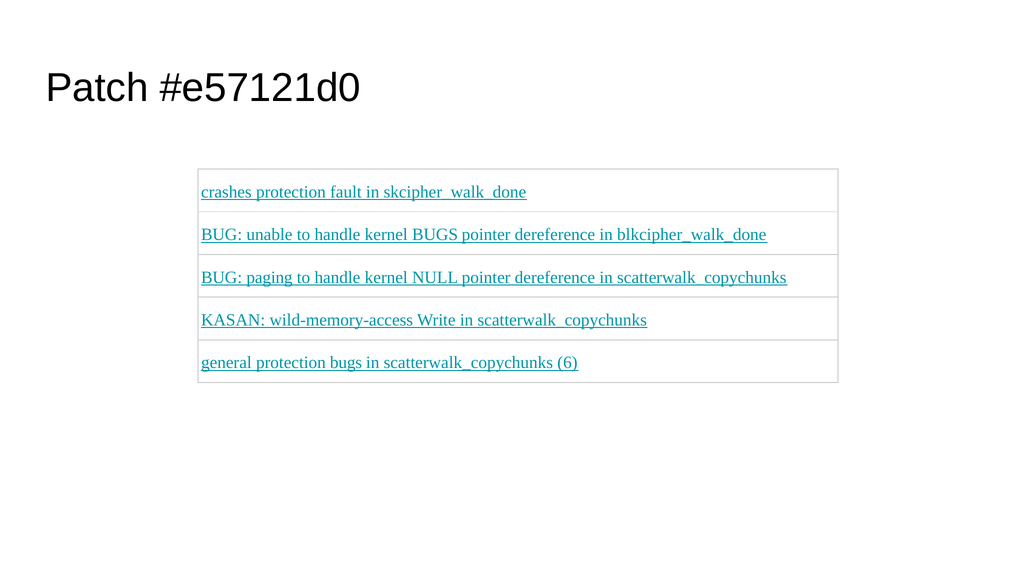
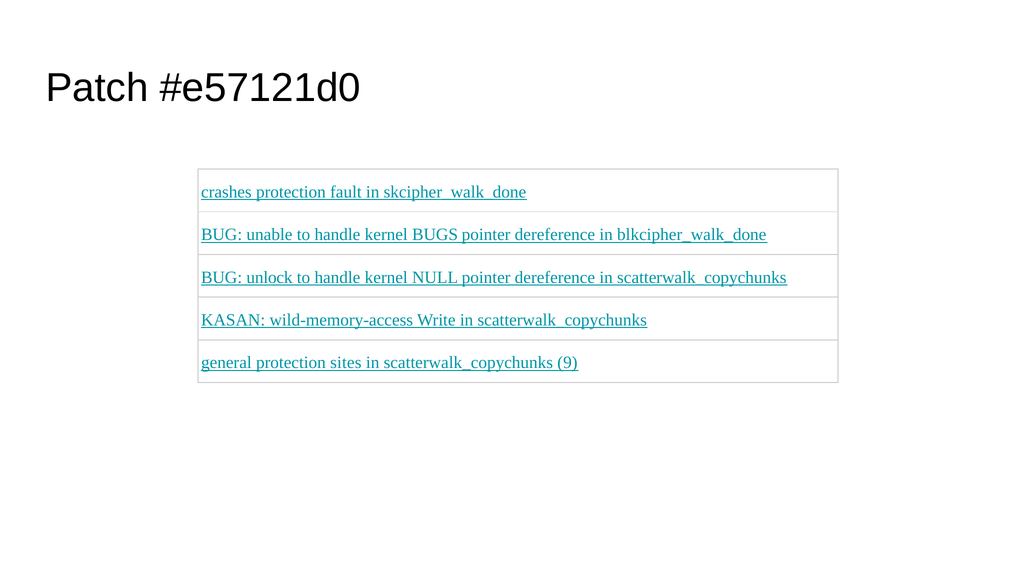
paging: paging -> unlock
protection bugs: bugs -> sites
6: 6 -> 9
